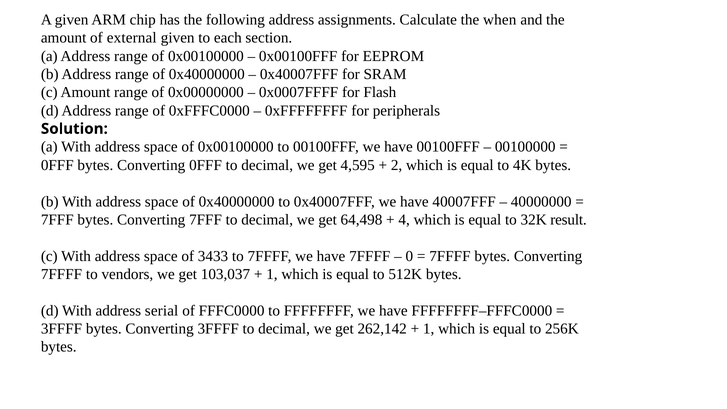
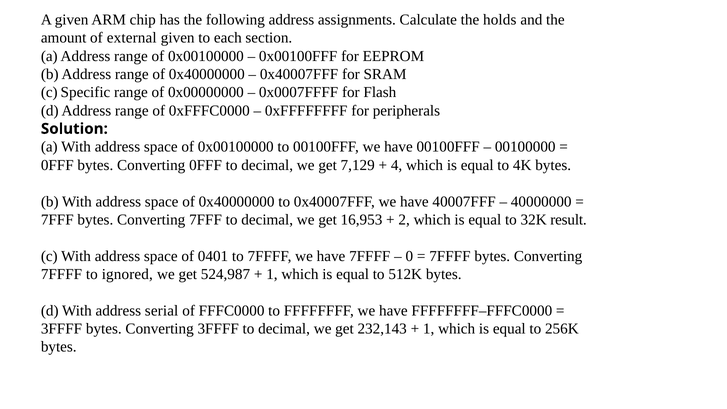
when: when -> holds
c Amount: Amount -> Specific
4,595: 4,595 -> 7,129
2: 2 -> 4
64,498: 64,498 -> 16,953
4: 4 -> 2
3433: 3433 -> 0401
vendors: vendors -> ignored
103,037: 103,037 -> 524,987
262,142: 262,142 -> 232,143
